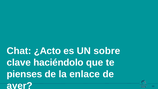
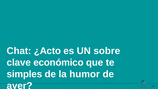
haciéndolo: haciéndolo -> económico
pienses: pienses -> simples
enlace: enlace -> humor
